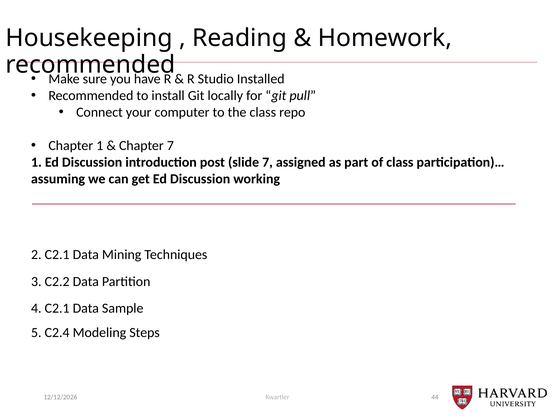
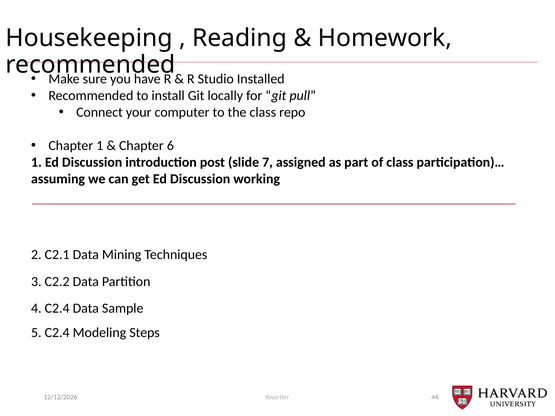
Chapter 7: 7 -> 6
4 C2.1: C2.1 -> C2.4
